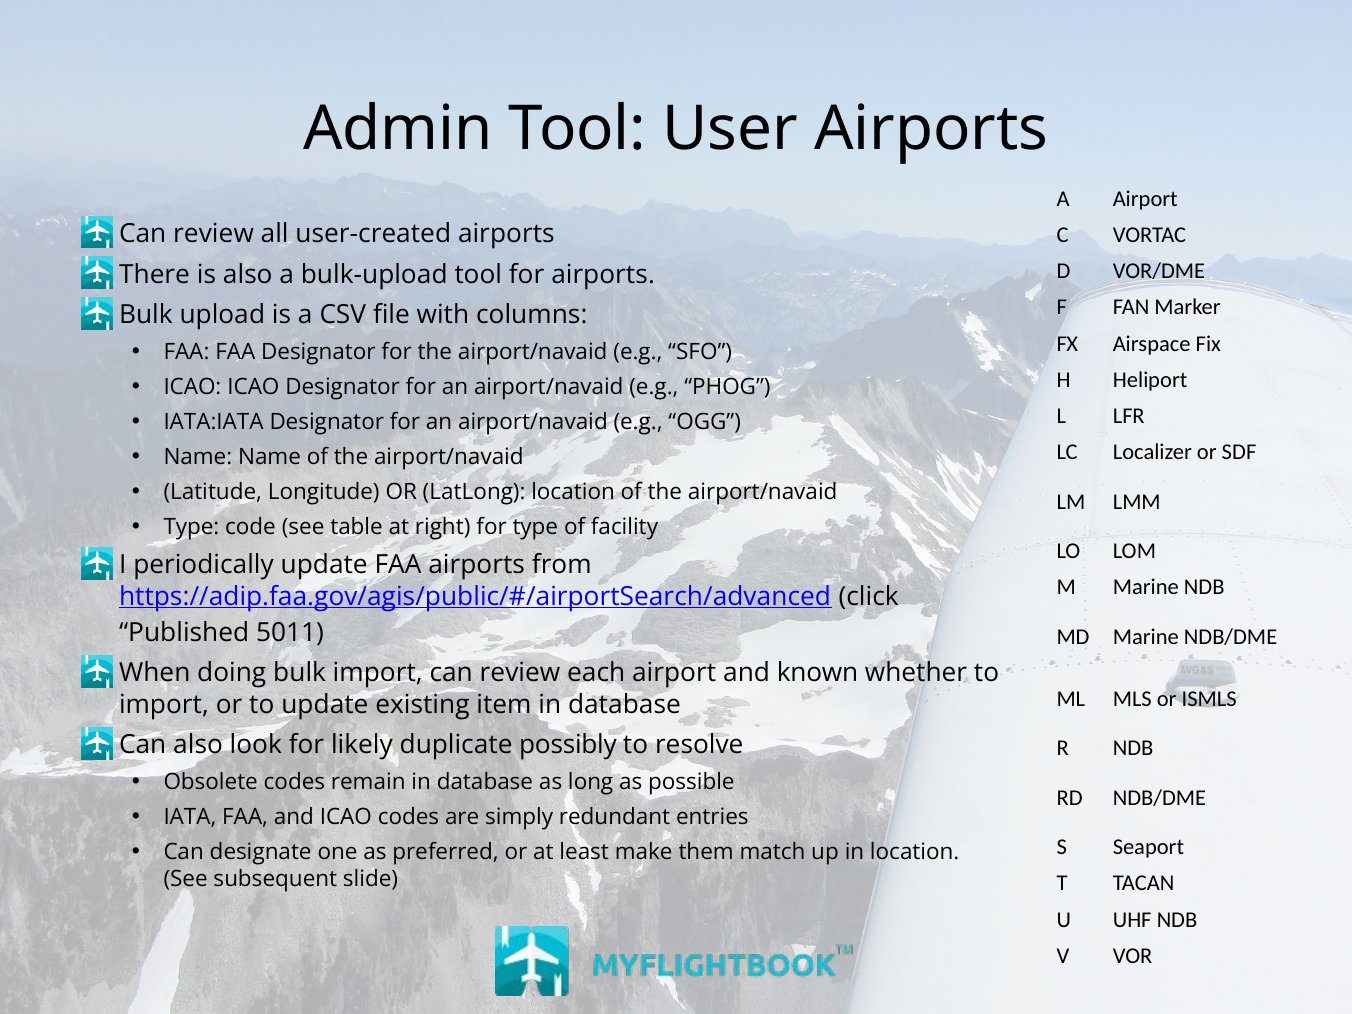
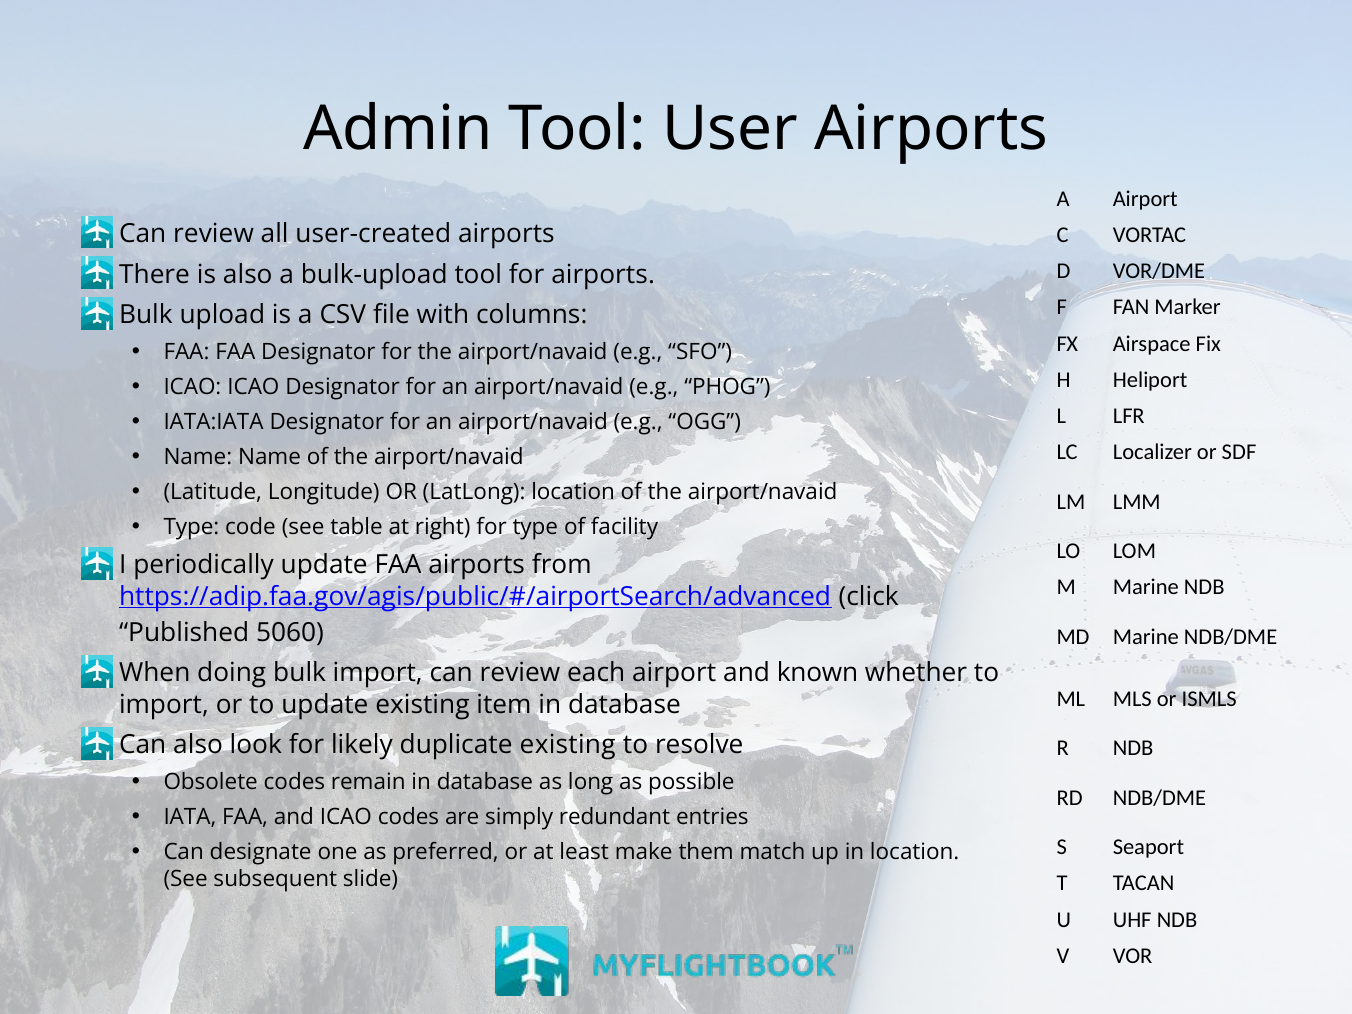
5011: 5011 -> 5060
duplicate possibly: possibly -> existing
